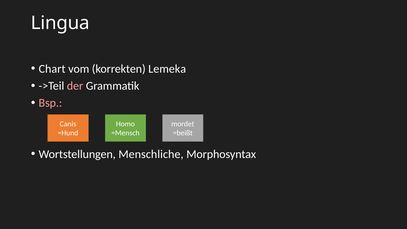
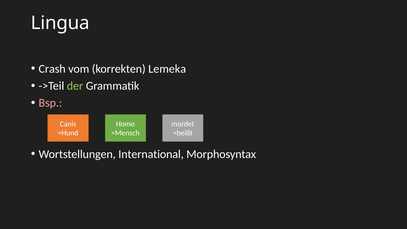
Chart: Chart -> Crash
der colour: pink -> light green
Menschliche: Menschliche -> International
